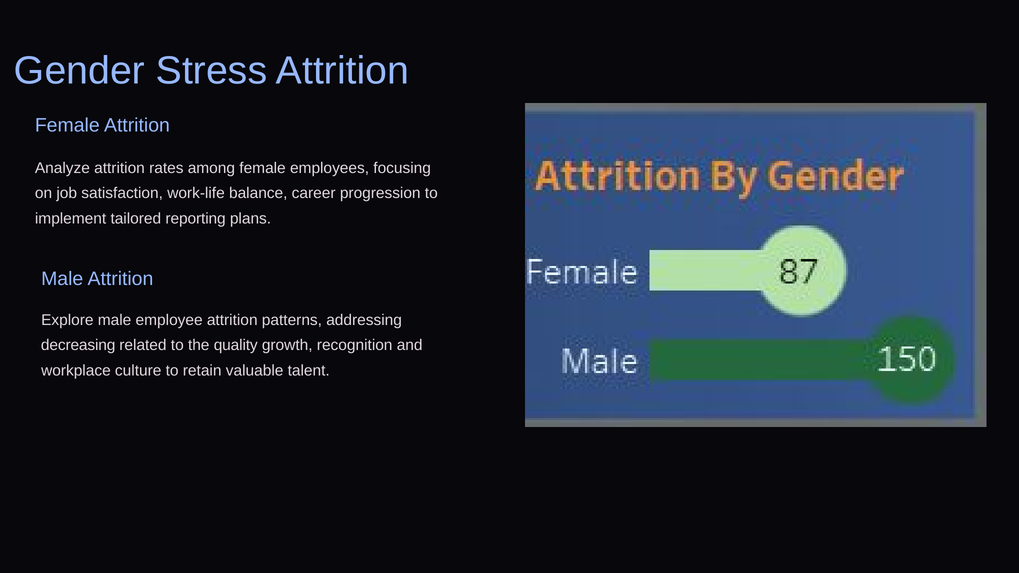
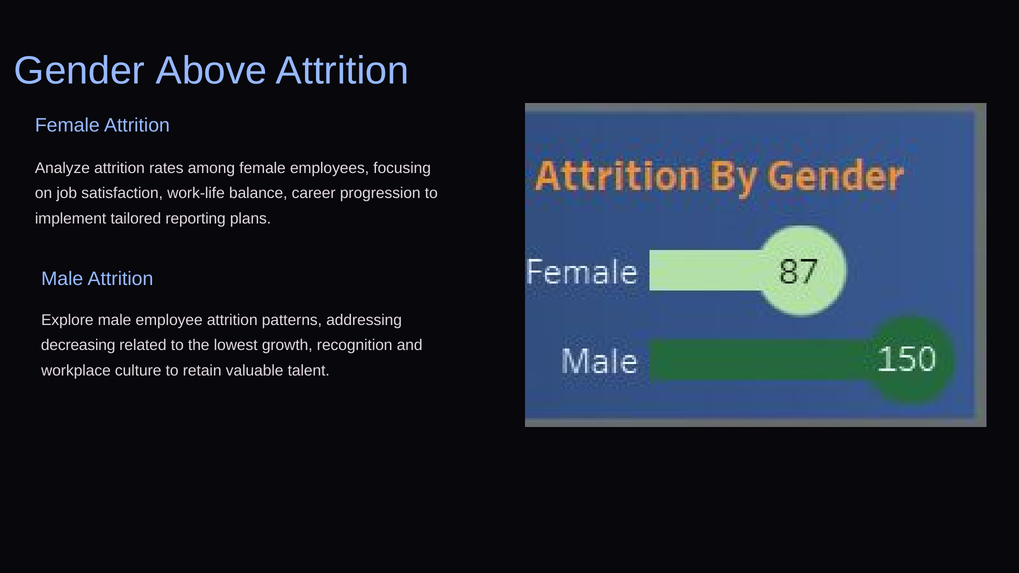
Stress: Stress -> Above
quality: quality -> lowest
